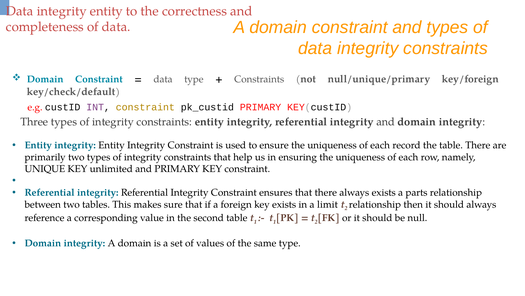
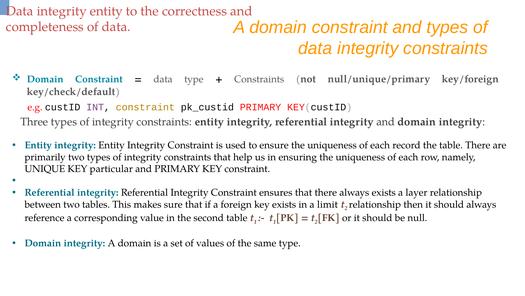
unlimited: unlimited -> particular
parts: parts -> layer
